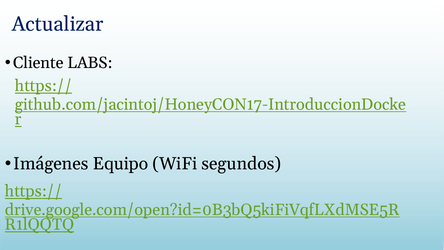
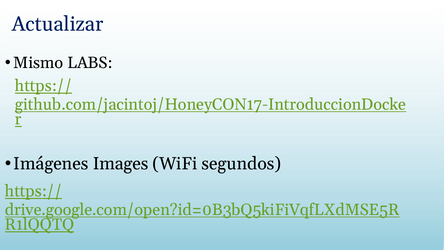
Cliente: Cliente -> Mismo
Equipo: Equipo -> Images
